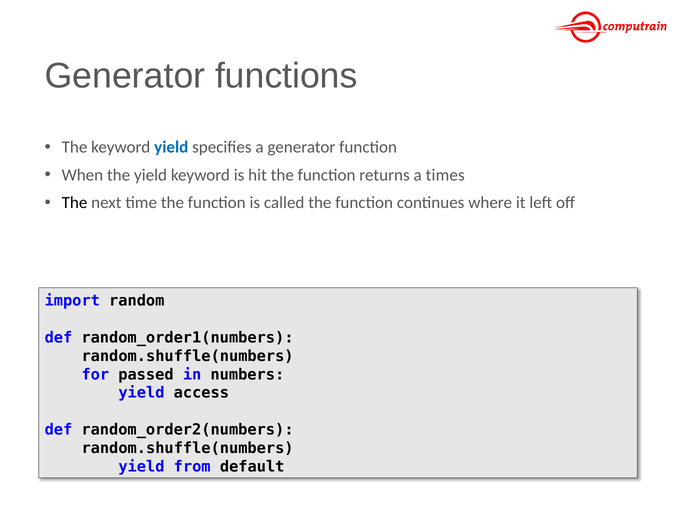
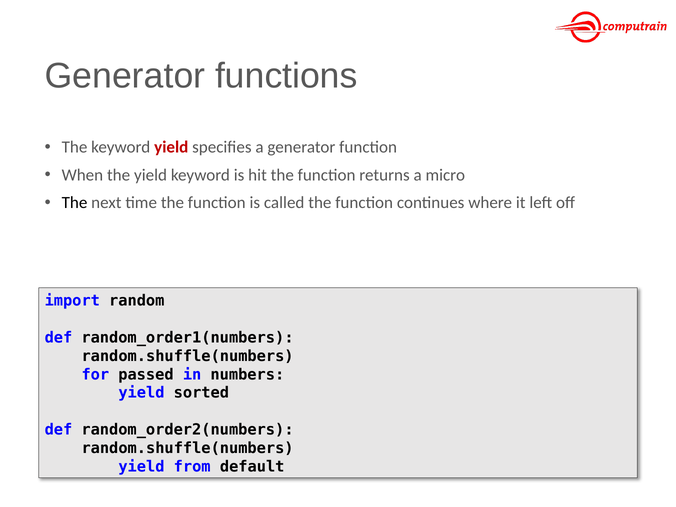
yield at (171, 147) colour: blue -> red
times: times -> micro
access: access -> sorted
